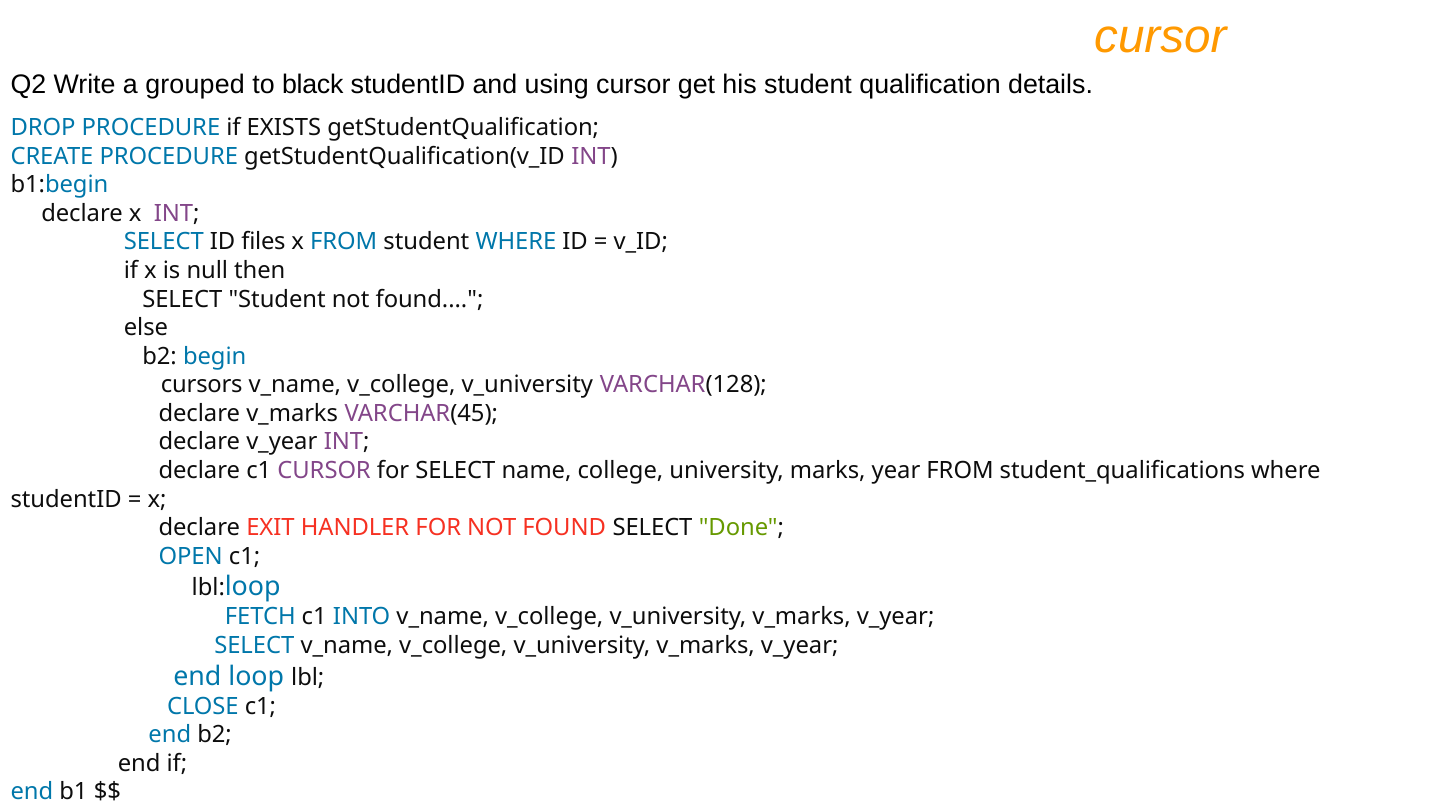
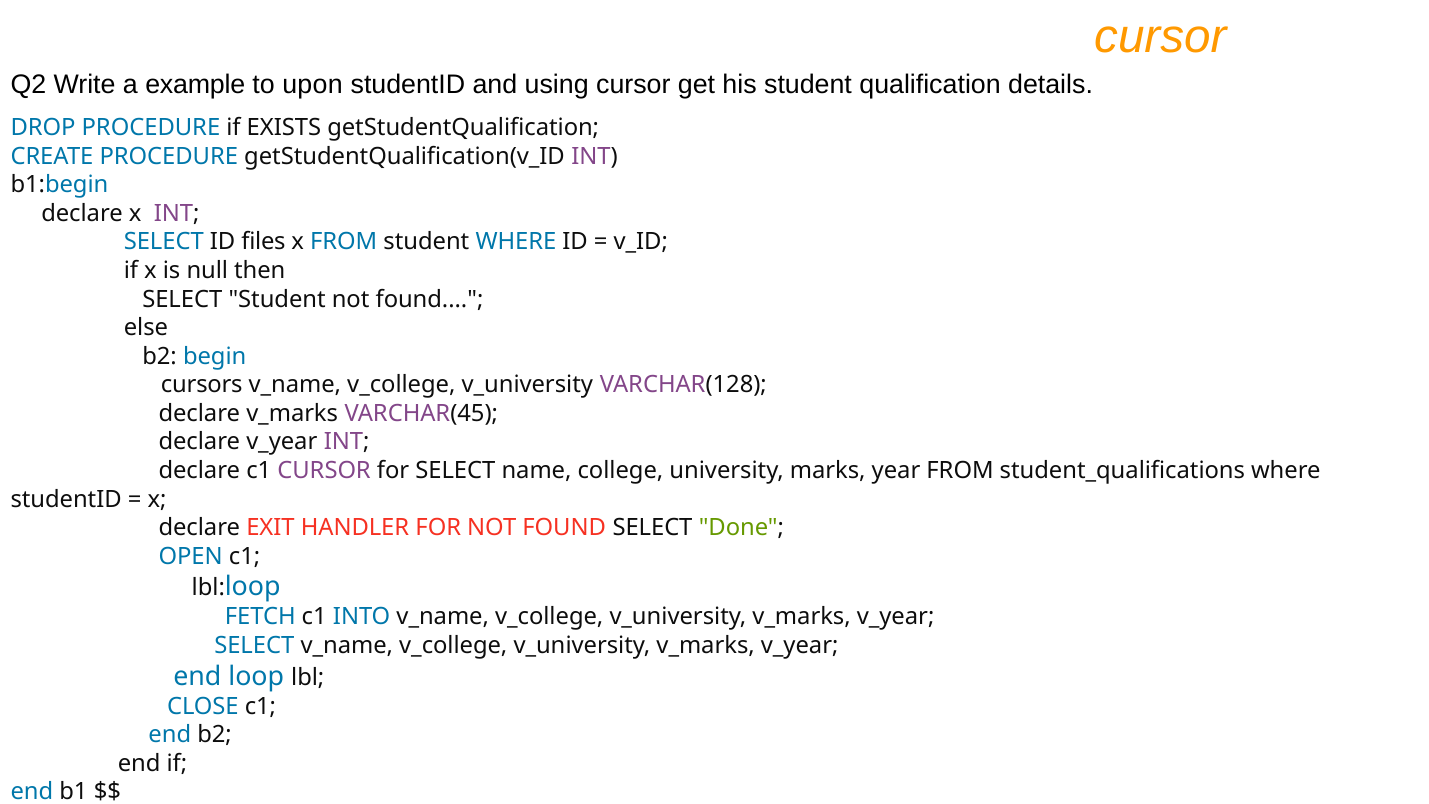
grouped: grouped -> example
black: black -> upon
